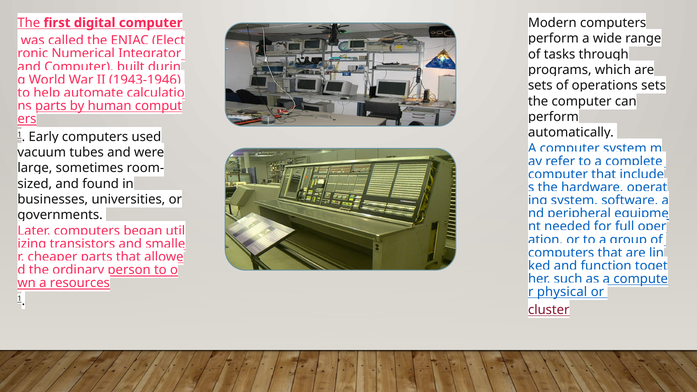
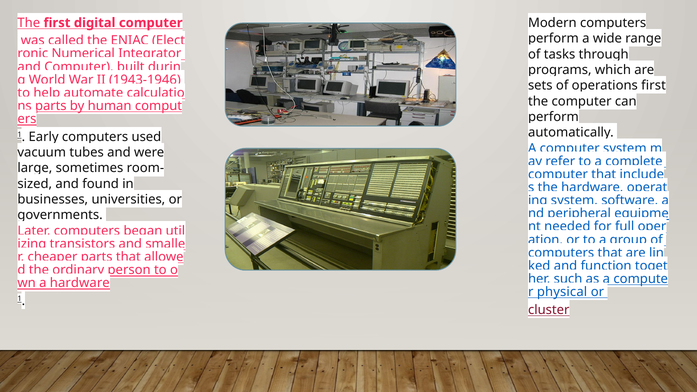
sets at (654, 86): sets -> first
a resources: resources -> hardware
